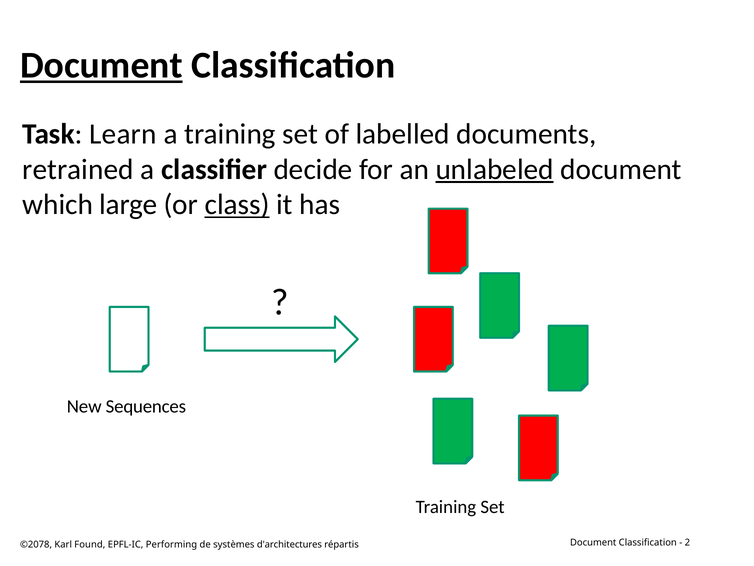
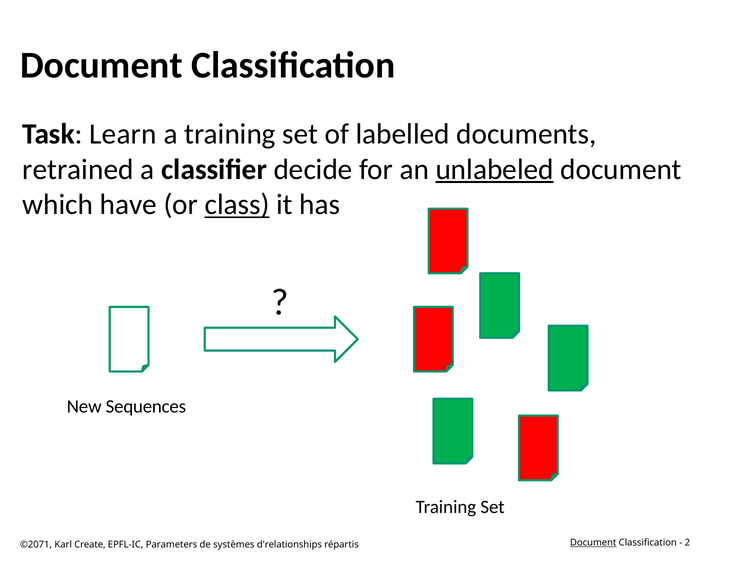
Document at (101, 65) underline: present -> none
large: large -> have
Document at (593, 542) underline: none -> present
©2078: ©2078 -> ©2071
Found: Found -> Create
Performing: Performing -> Parameters
d'architectures: d'architectures -> d'relationships
